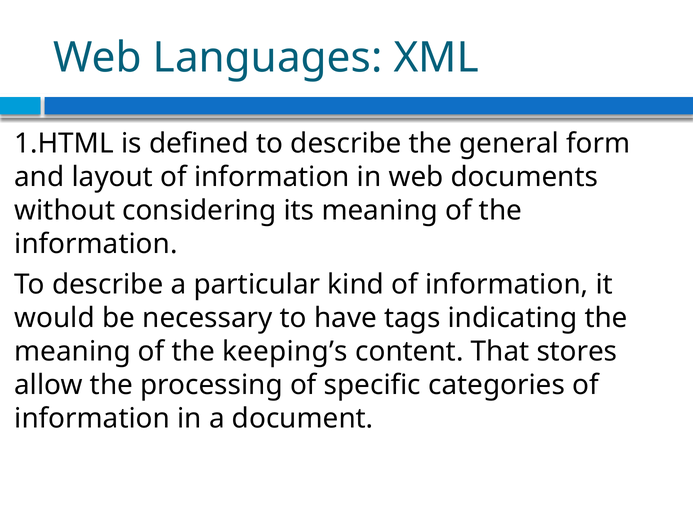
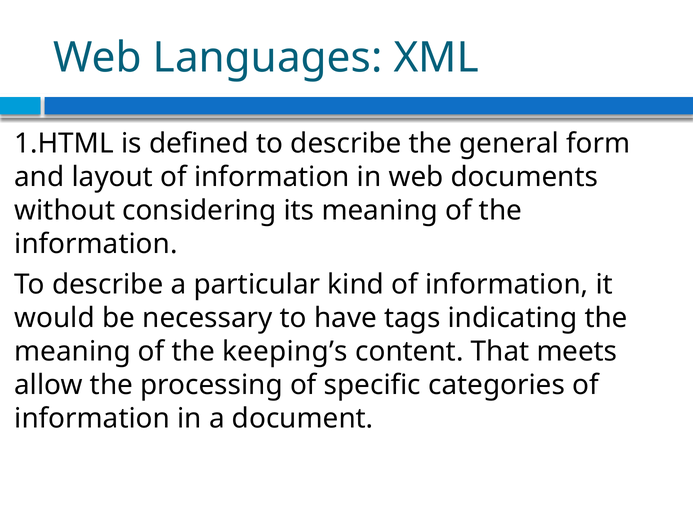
stores: stores -> meets
